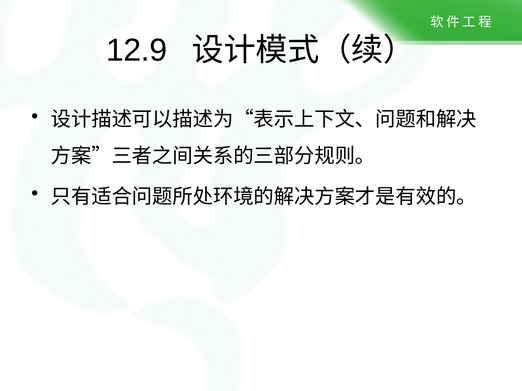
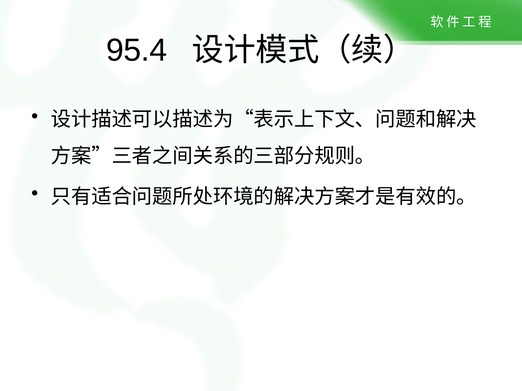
12.9: 12.9 -> 95.4
